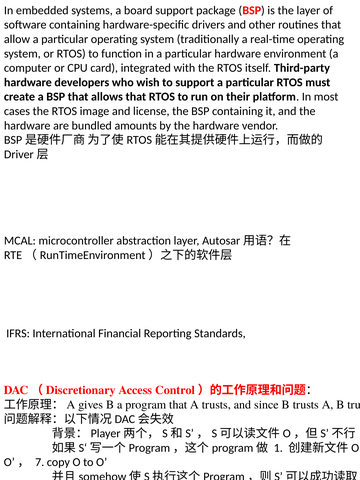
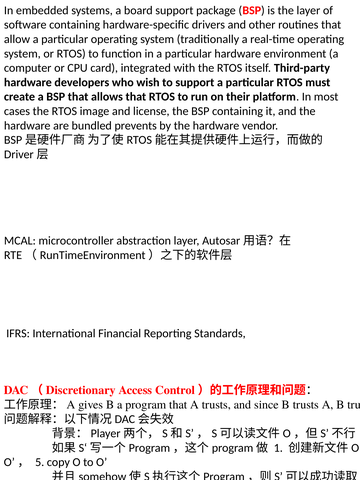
amounts: amounts -> prevents
7: 7 -> 5
